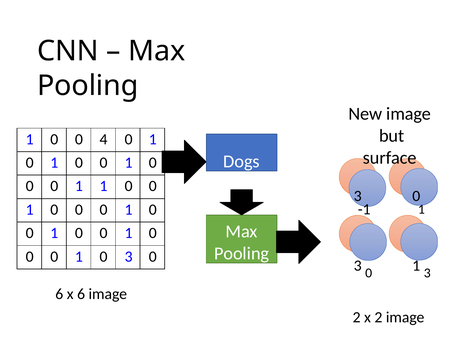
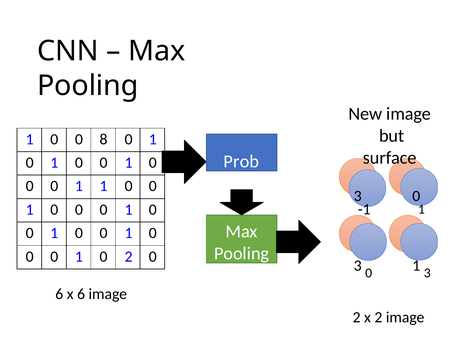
4: 4 -> 8
Dogs: Dogs -> Prob
0 3: 3 -> 2
